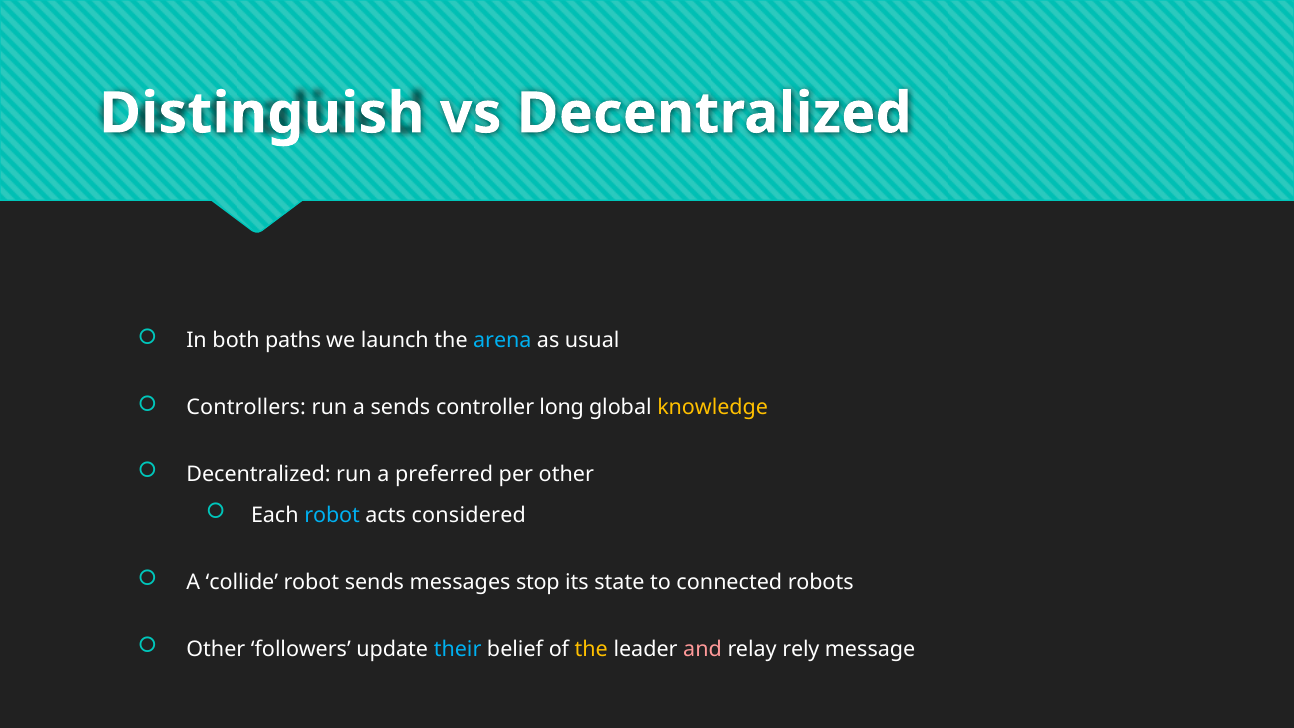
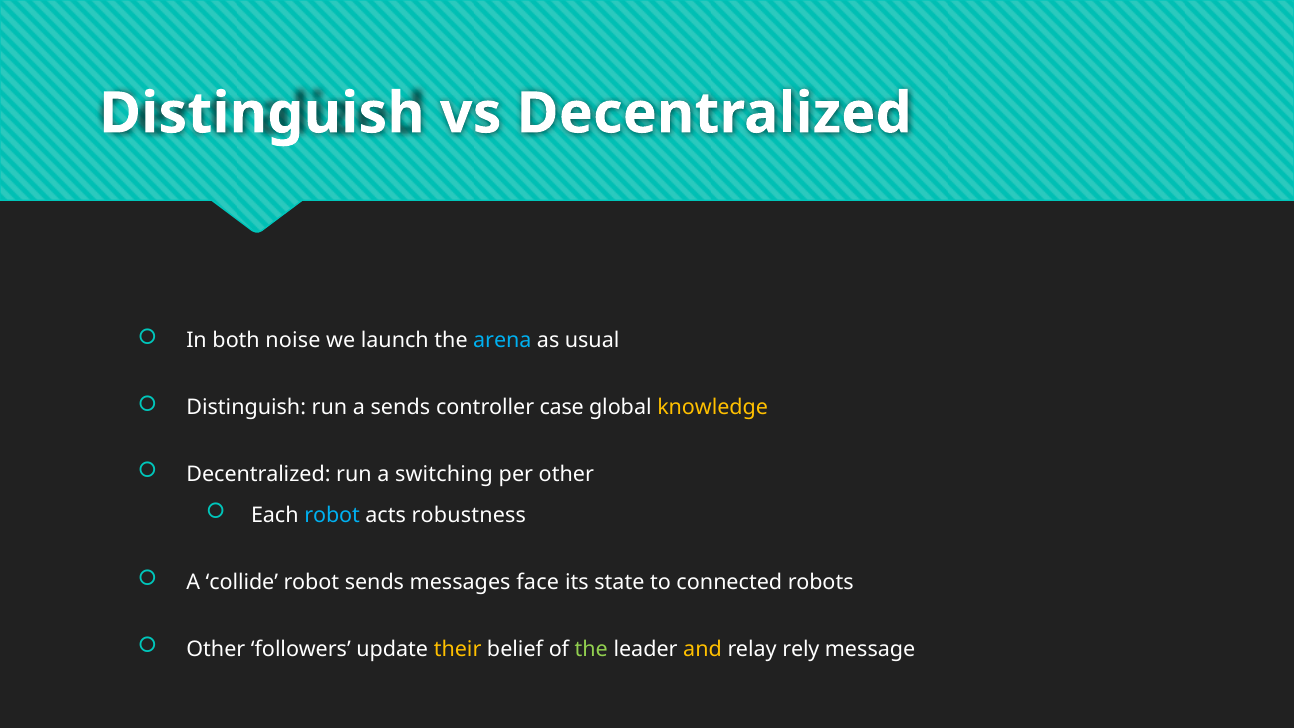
paths: paths -> noise
Controllers at (246, 407): Controllers -> Distinguish
long: long -> case
preferred: preferred -> switching
considered: considered -> robustness
stop: stop -> face
their colour: light blue -> yellow
the at (591, 649) colour: yellow -> light green
and colour: pink -> yellow
